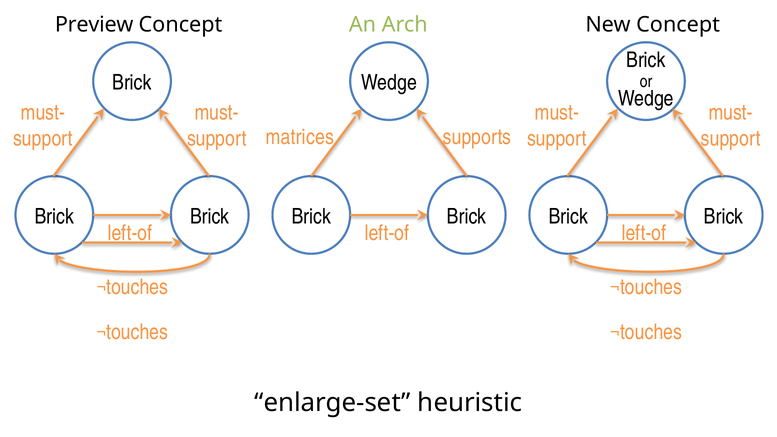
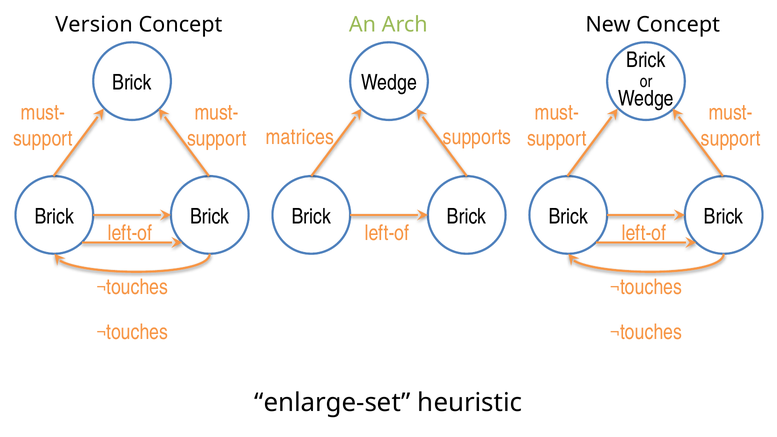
Preview: Preview -> Version
